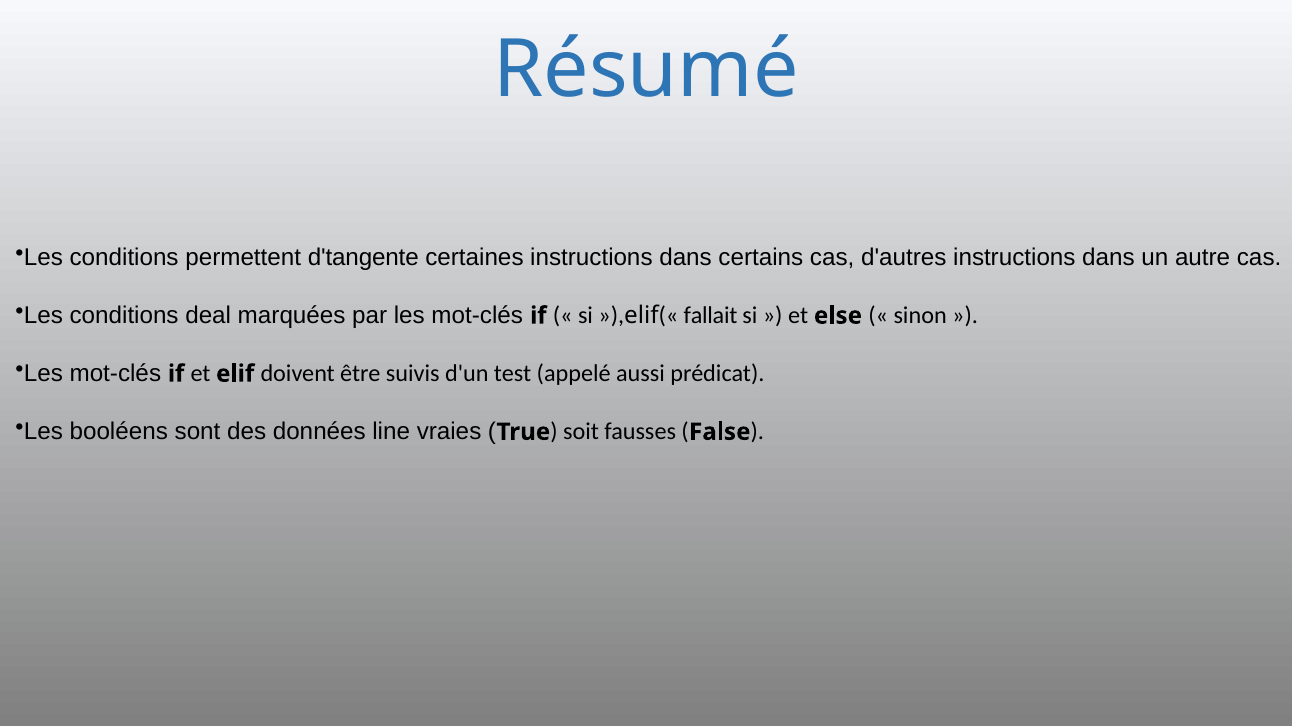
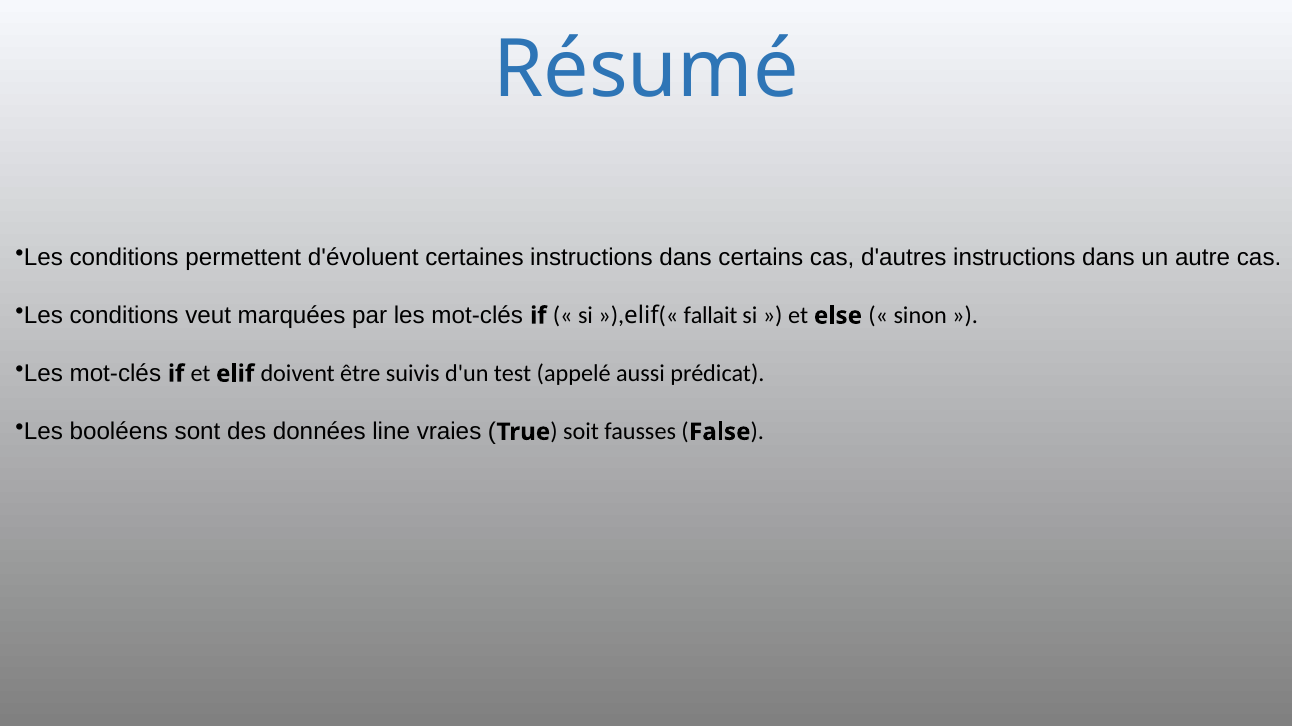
d'tangente: d'tangente -> d'évoluent
deal: deal -> veut
